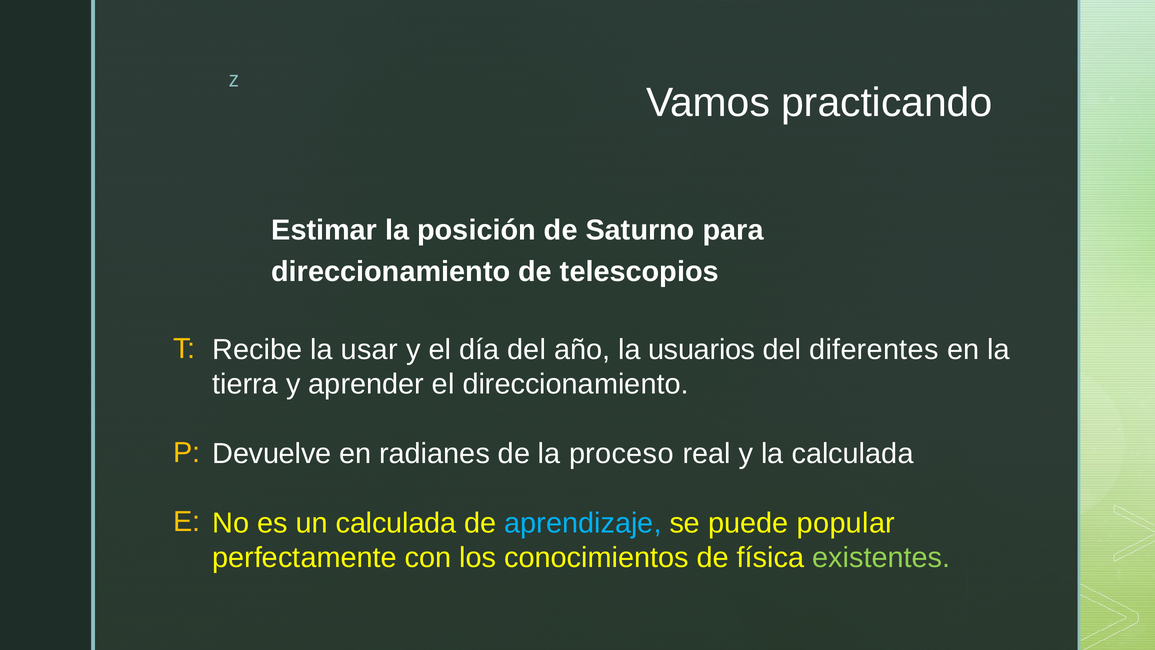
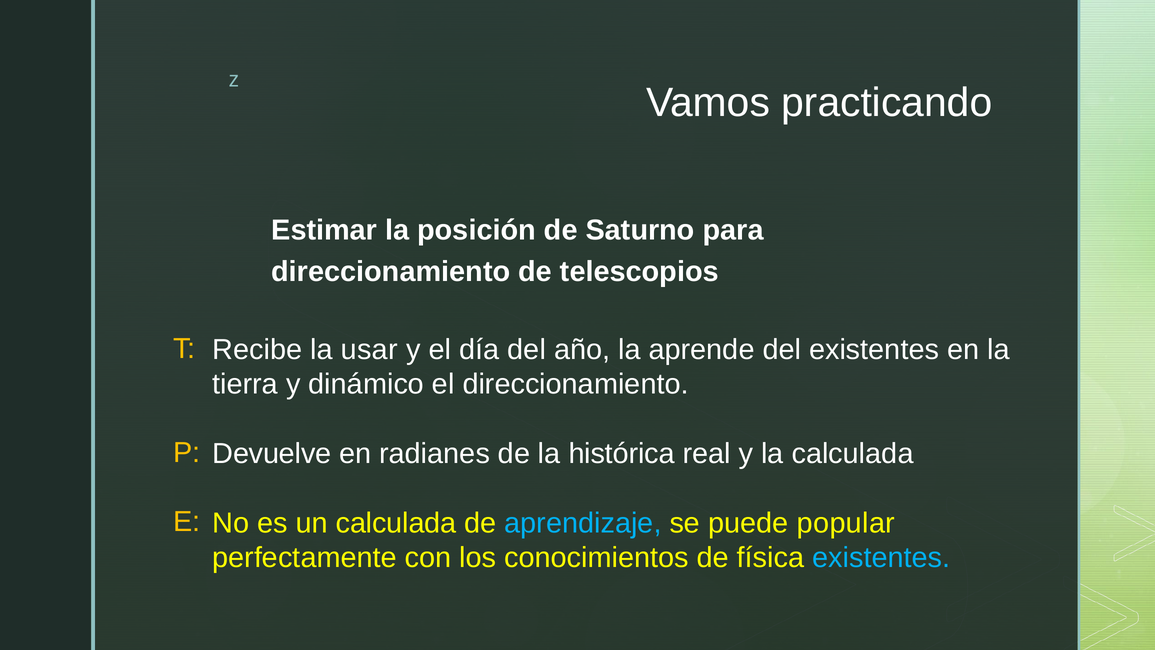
usuarios: usuarios -> aprende
del diferentes: diferentes -> existentes
aprender: aprender -> dinámico
proceso: proceso -> histórica
existentes at (881, 557) colour: light green -> light blue
